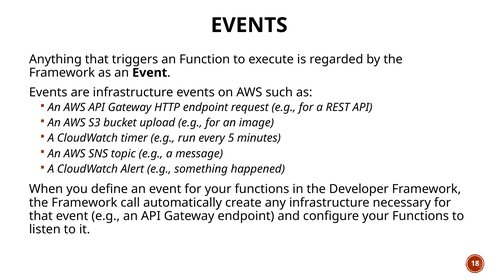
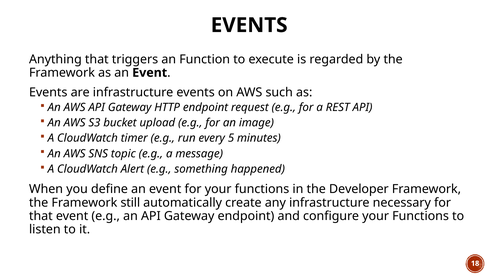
call: call -> still
